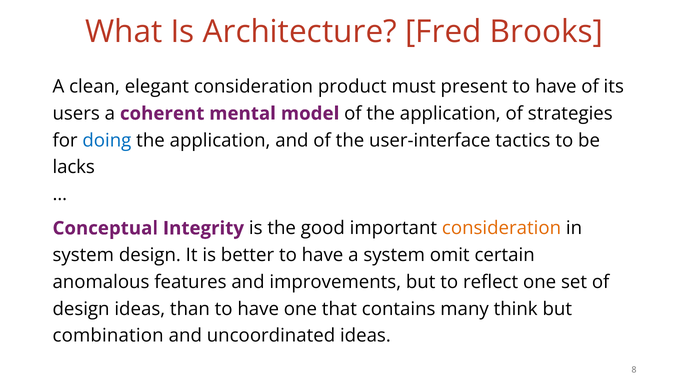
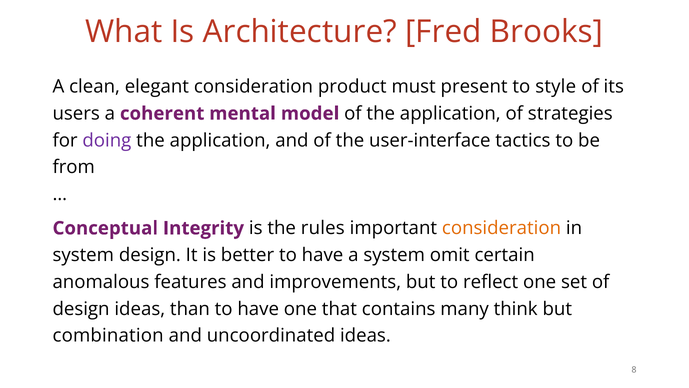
present to have: have -> style
doing colour: blue -> purple
lacks: lacks -> from
good: good -> rules
